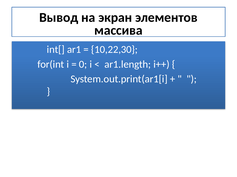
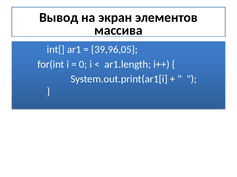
10,22,30: 10,22,30 -> 39,96,05
